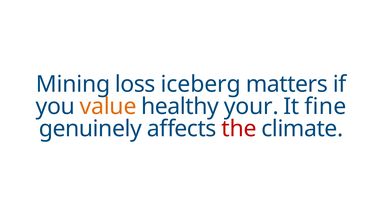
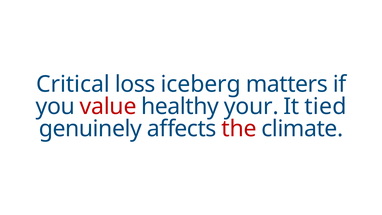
Mining: Mining -> Critical
value colour: orange -> red
fine: fine -> tied
